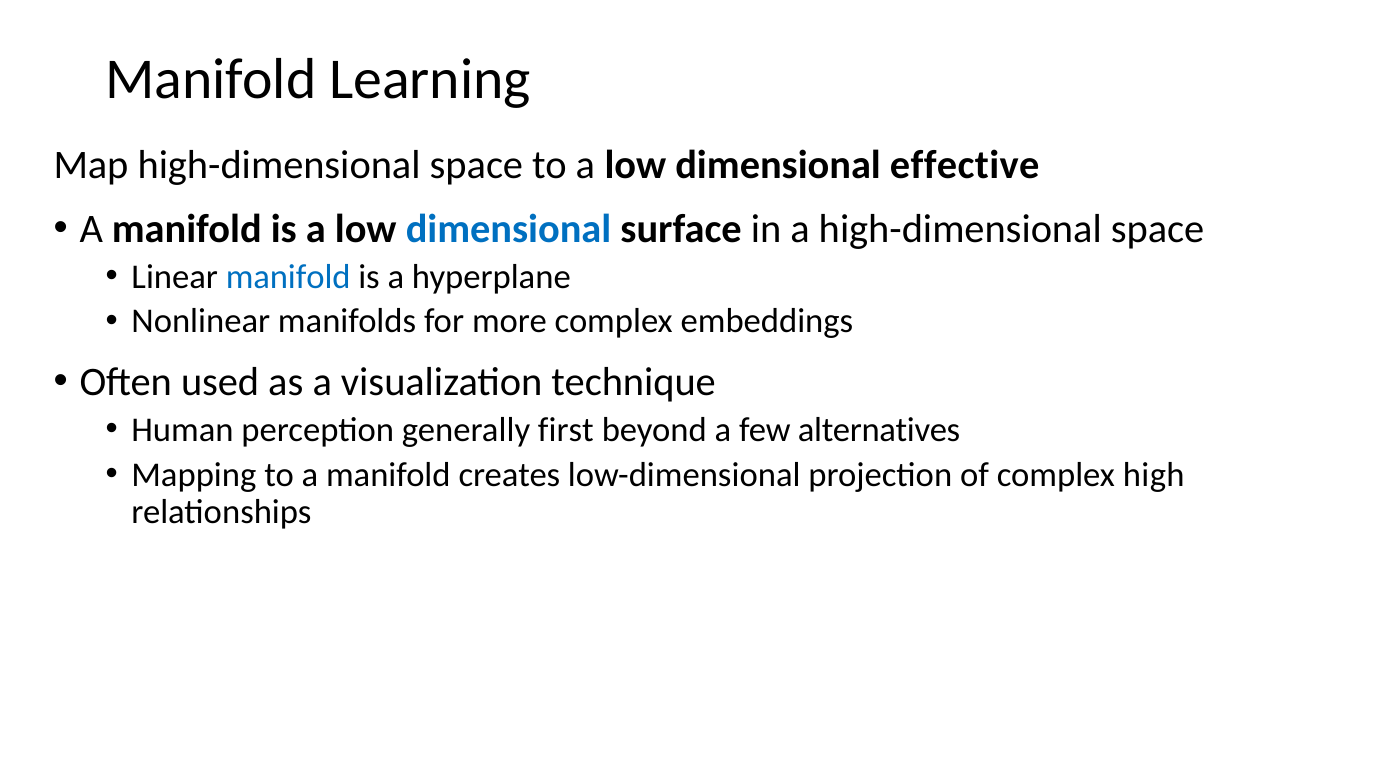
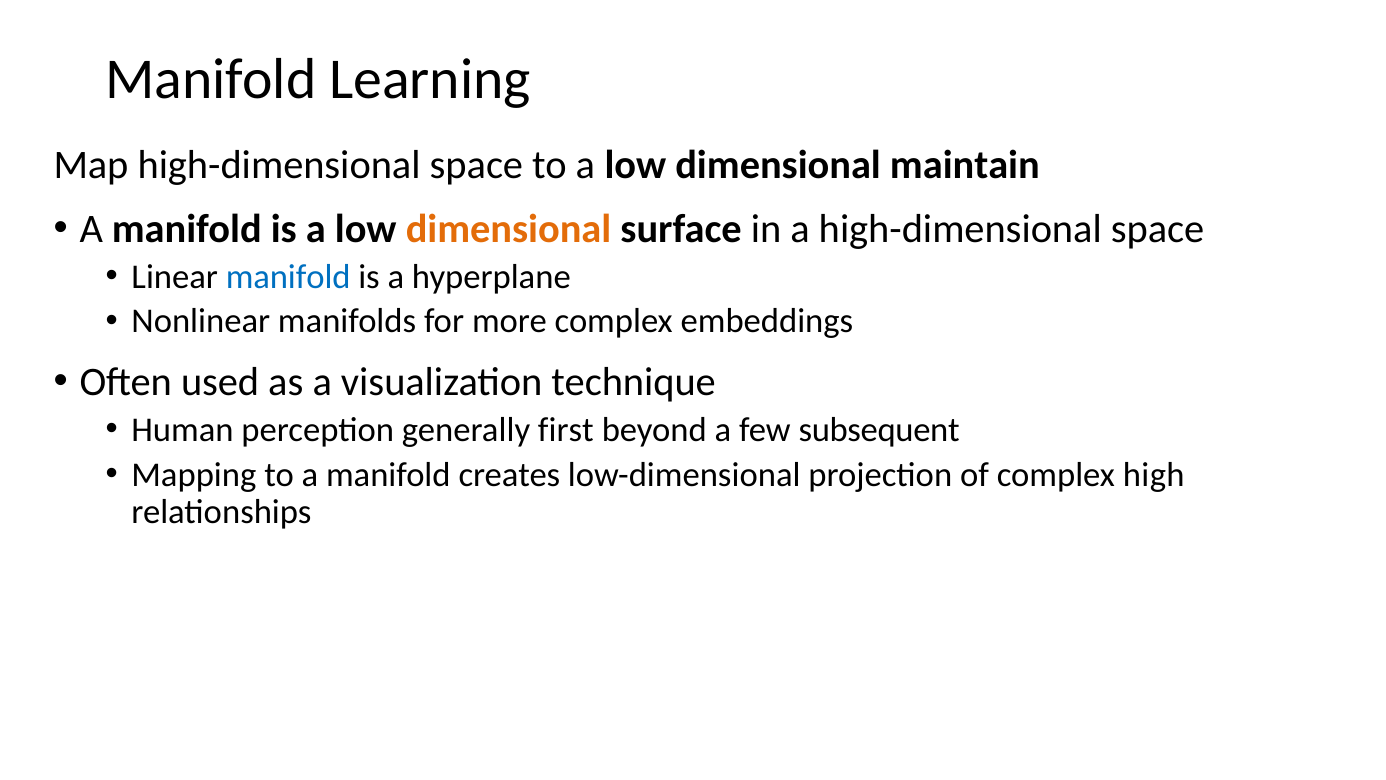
effective: effective -> maintain
dimensional at (509, 229) colour: blue -> orange
alternatives: alternatives -> subsequent
